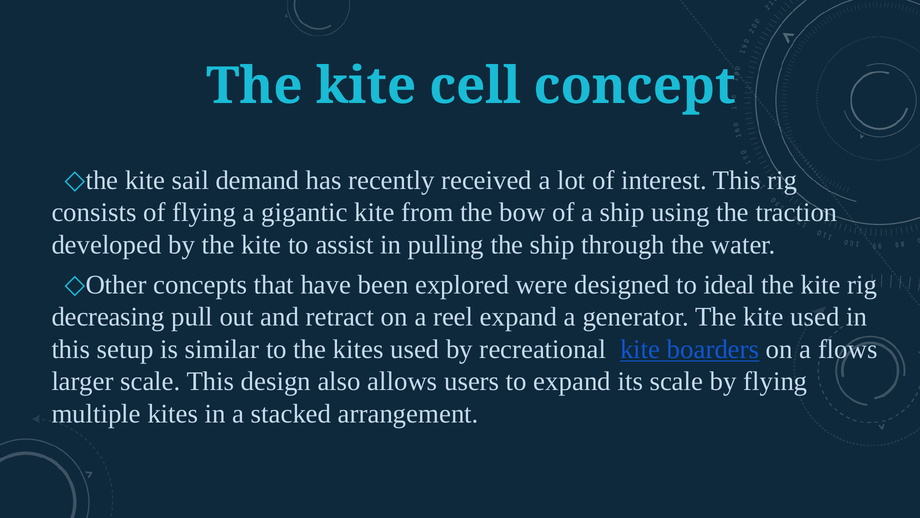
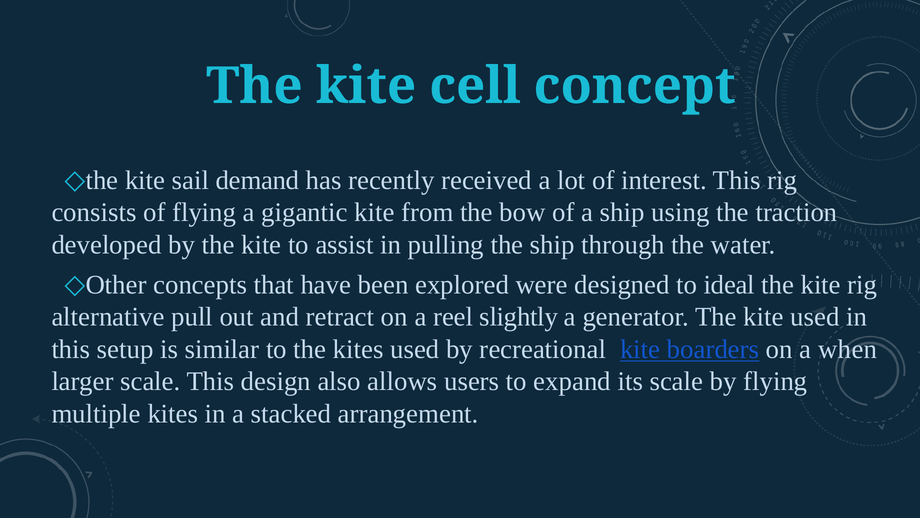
decreasing: decreasing -> alternative
reel expand: expand -> slightly
flows: flows -> when
